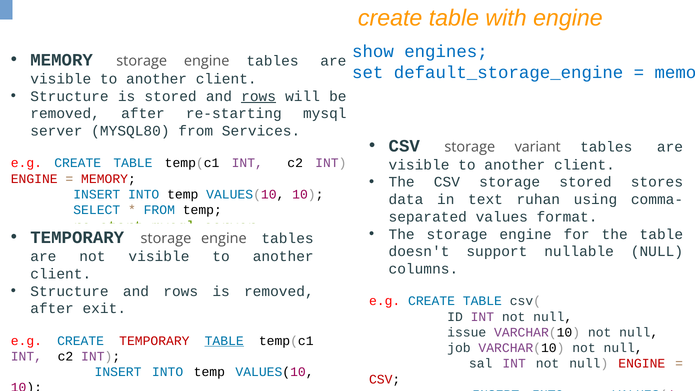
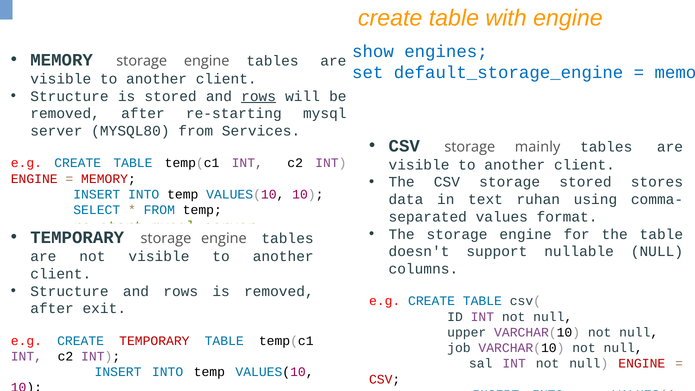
variant: variant -> mainly
issue: issue -> upper
TABLE at (224, 341) underline: present -> none
